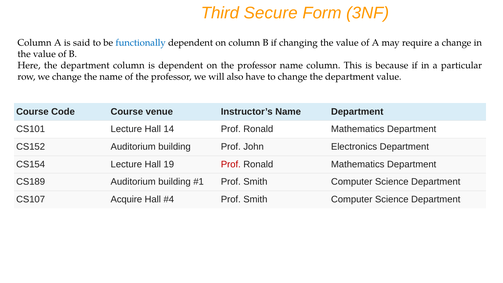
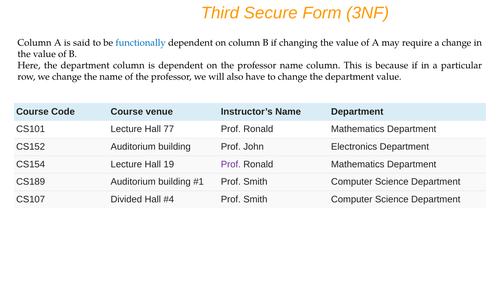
14: 14 -> 77
Prof at (231, 164) colour: red -> purple
Acquire: Acquire -> Divided
